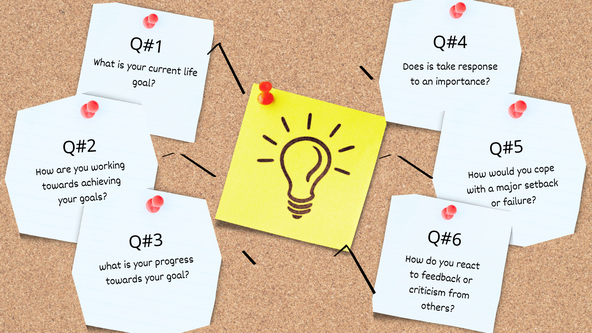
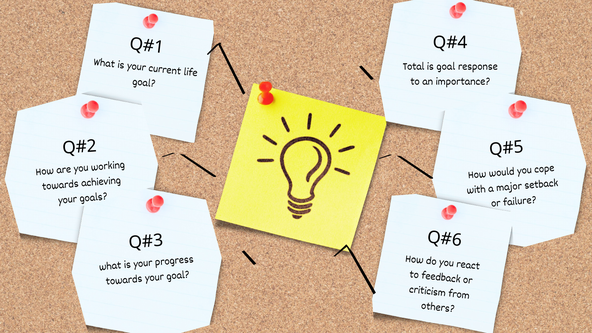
Does: Does -> Total
is take: take -> goal
